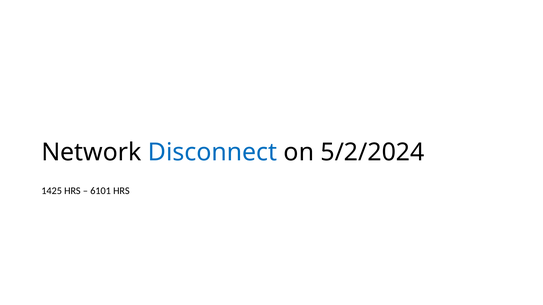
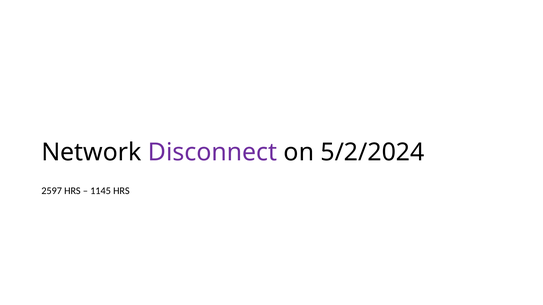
Disconnect colour: blue -> purple
1425: 1425 -> 2597
6101: 6101 -> 1145
